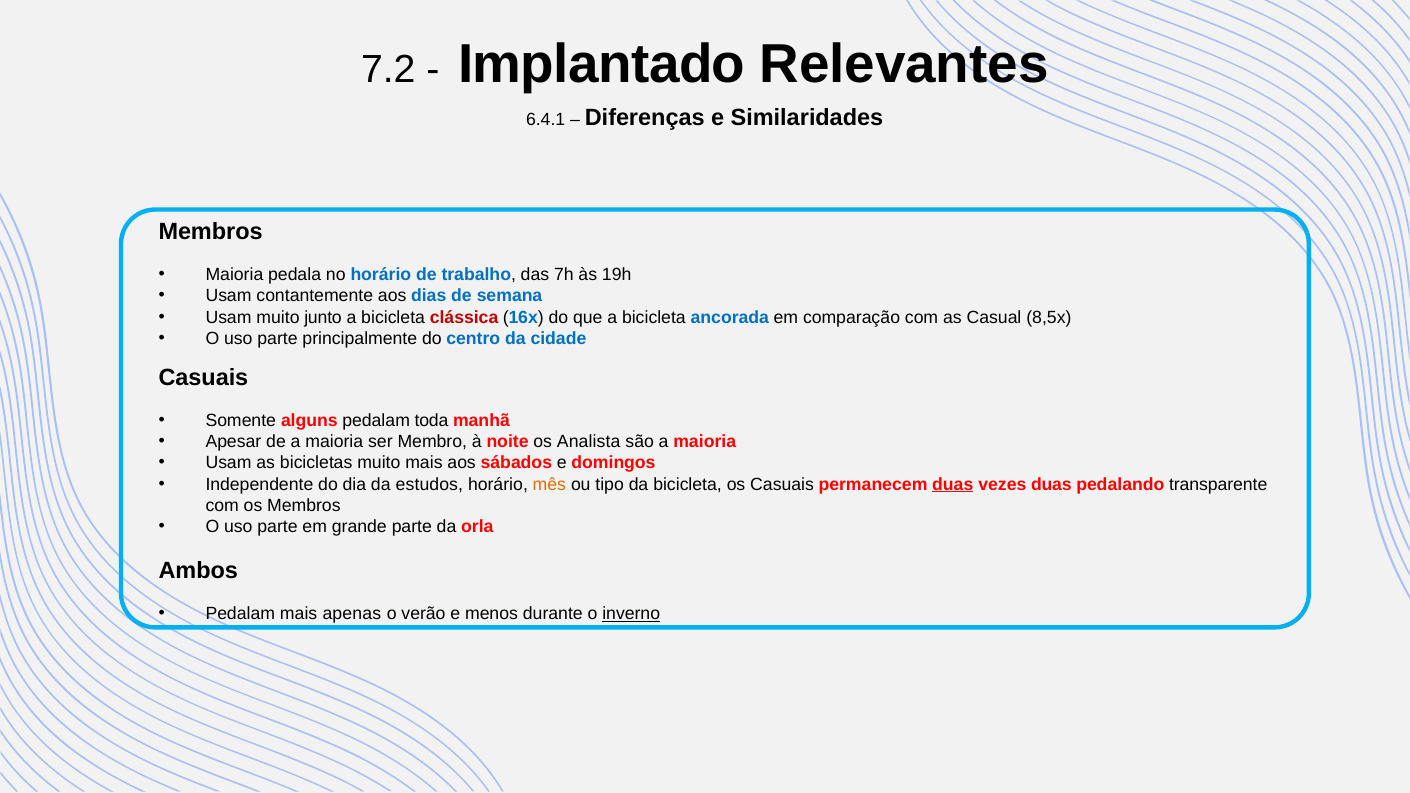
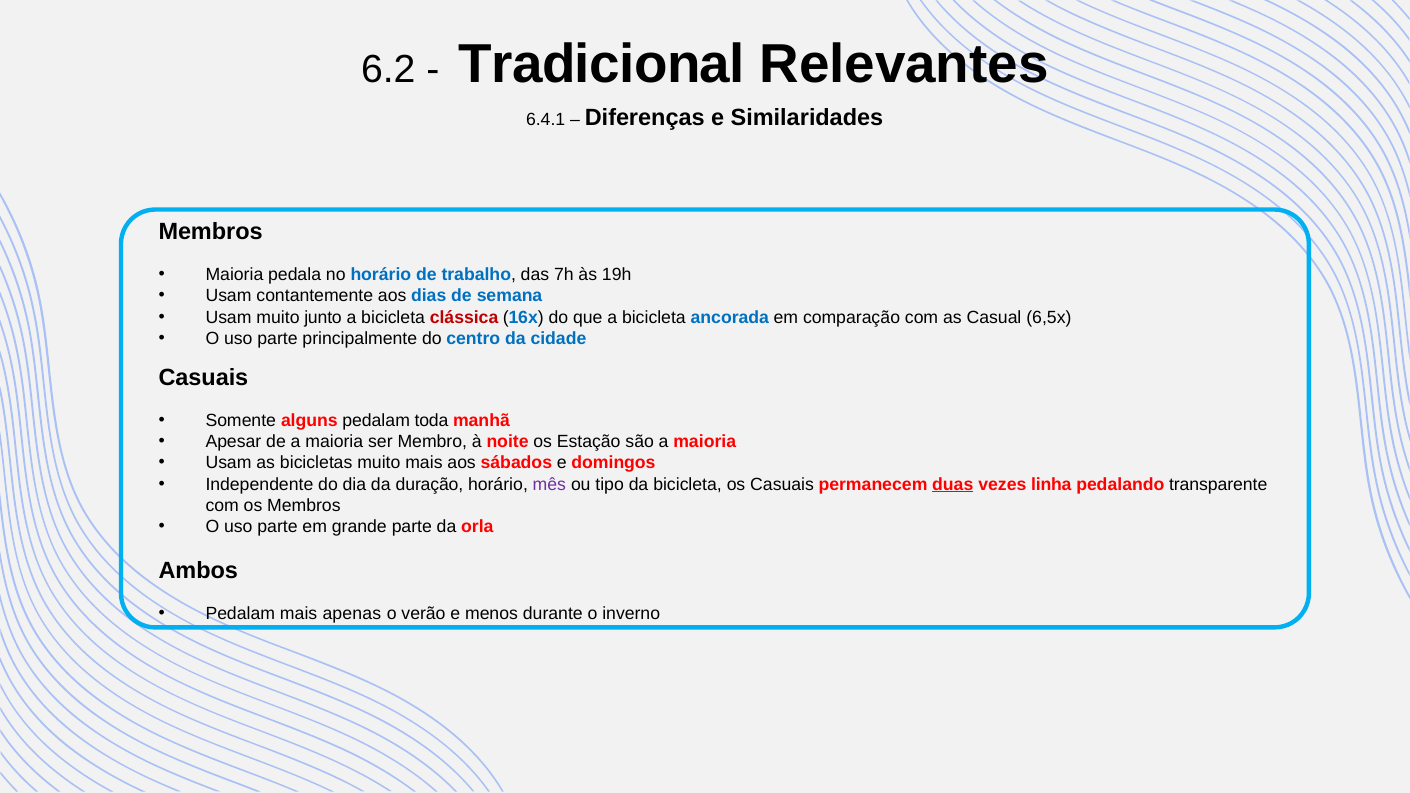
7.2: 7.2 -> 6.2
Implantado: Implantado -> Tradicional
8,5x: 8,5x -> 6,5x
Analista: Analista -> Estação
estudos: estudos -> duração
mês colour: orange -> purple
vezes duas: duas -> linha
inverno underline: present -> none
